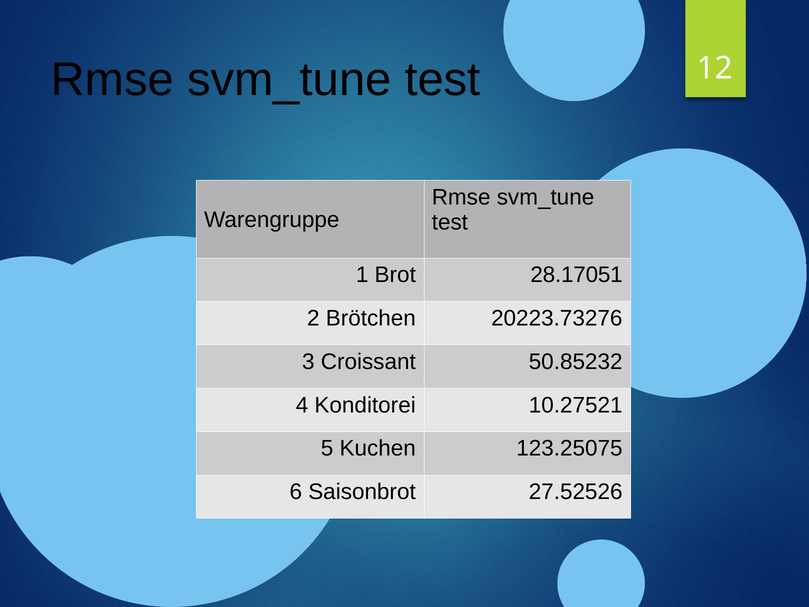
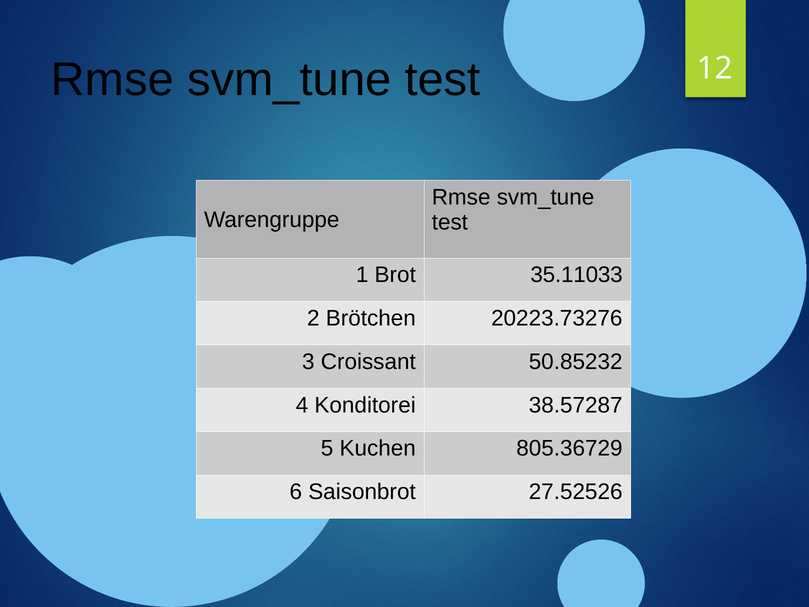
28.17051: 28.17051 -> 35.11033
10.27521: 10.27521 -> 38.57287
123.25075: 123.25075 -> 805.36729
